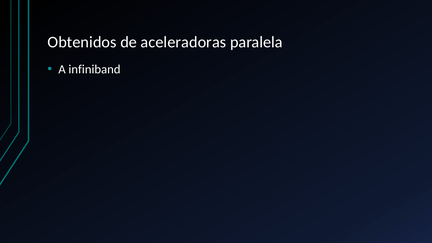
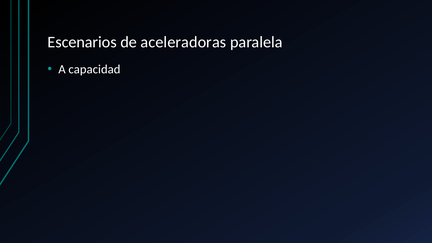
Obtenidos: Obtenidos -> Escenarios
infiniband: infiniband -> capacidad
